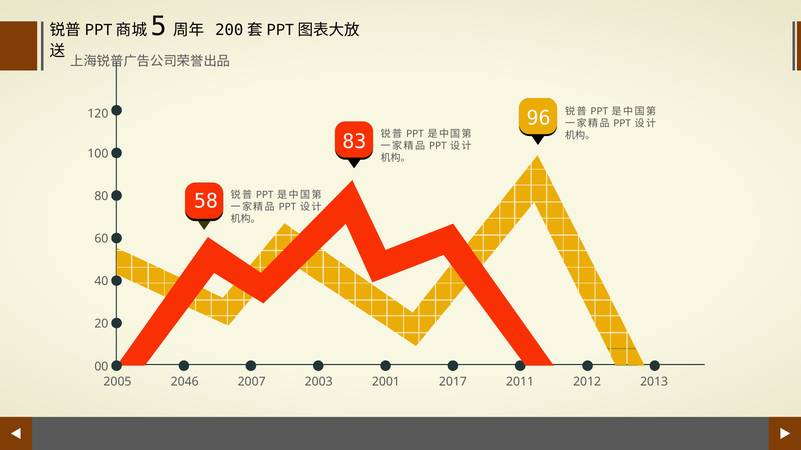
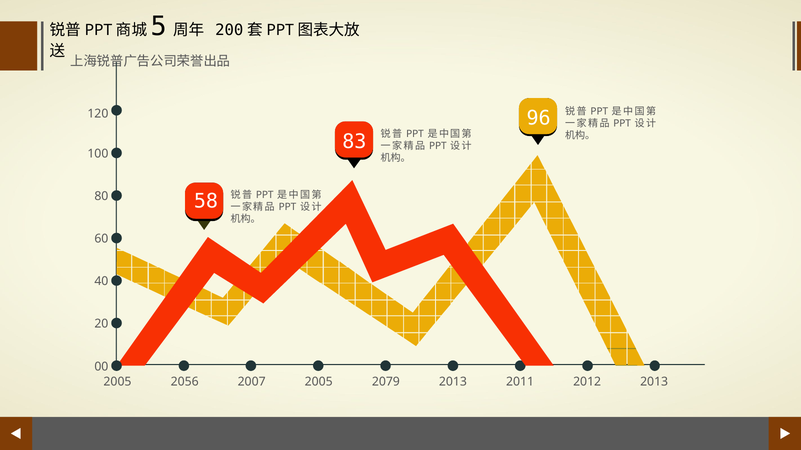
2046: 2046 -> 2056
2003 at (319, 382): 2003 -> 2005
2001: 2001 -> 2079
2017 at (453, 382): 2017 -> 2013
